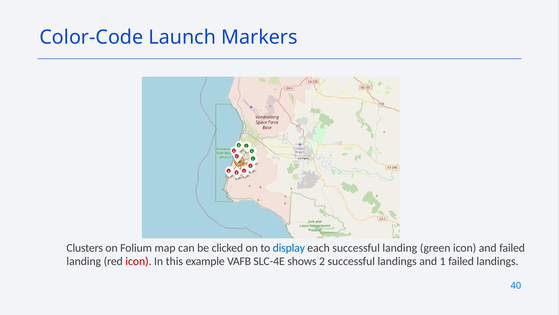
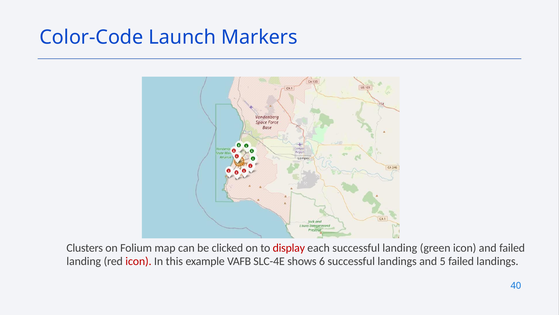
display colour: blue -> red
2: 2 -> 6
1: 1 -> 5
